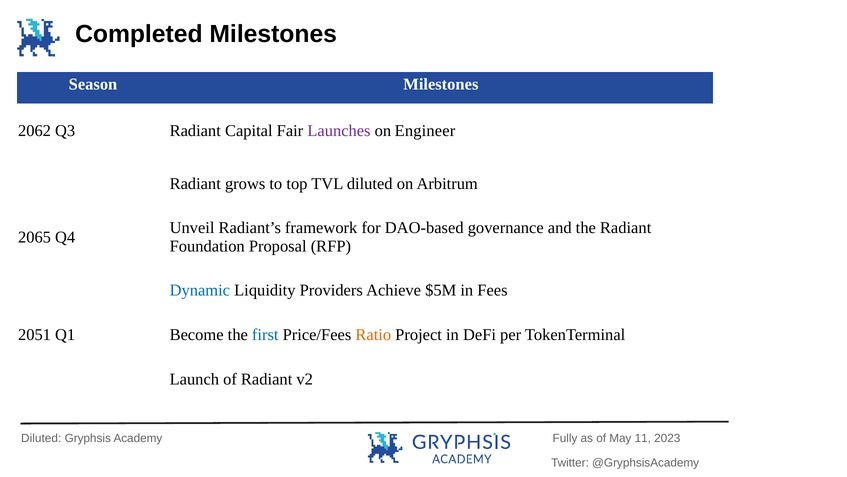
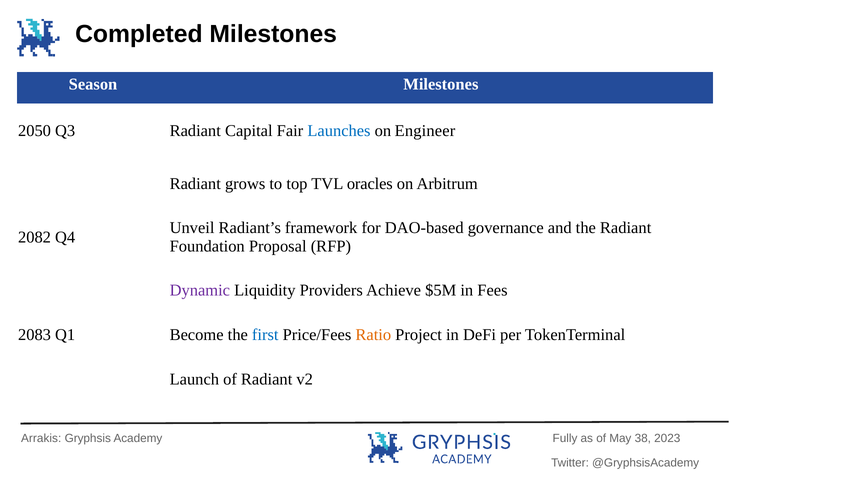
2062: 2062 -> 2050
Launches colour: purple -> blue
TVL diluted: diluted -> oracles
2065: 2065 -> 2082
Dynamic colour: blue -> purple
2051: 2051 -> 2083
Diluted at (41, 438): Diluted -> Arrakis
11: 11 -> 38
